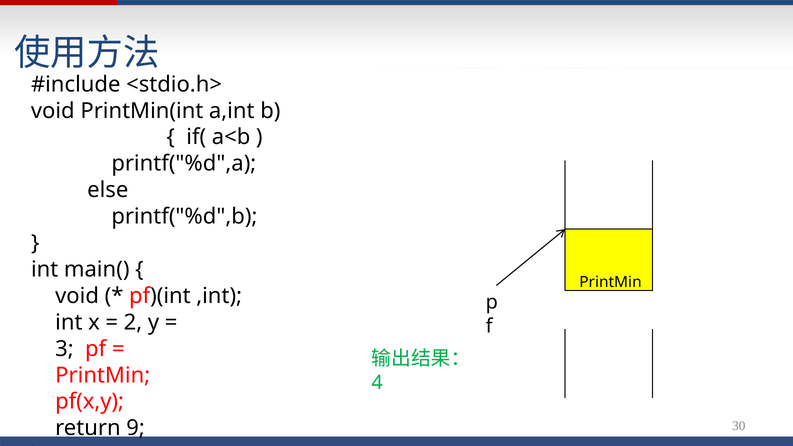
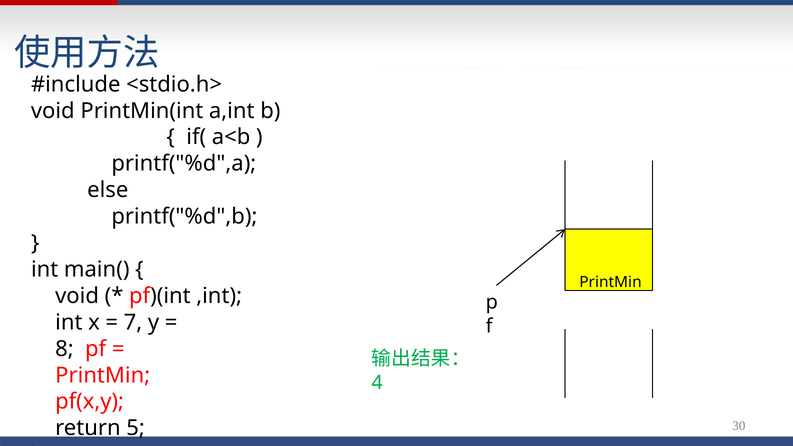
2: 2 -> 7
3: 3 -> 8
9: 9 -> 5
